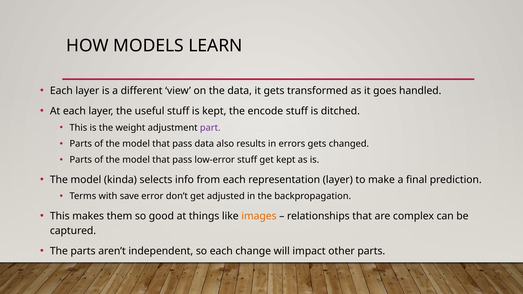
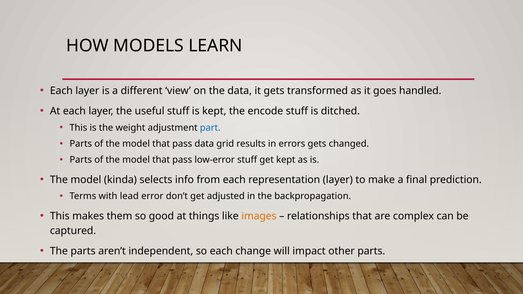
part colour: purple -> blue
also: also -> grid
save: save -> lead
